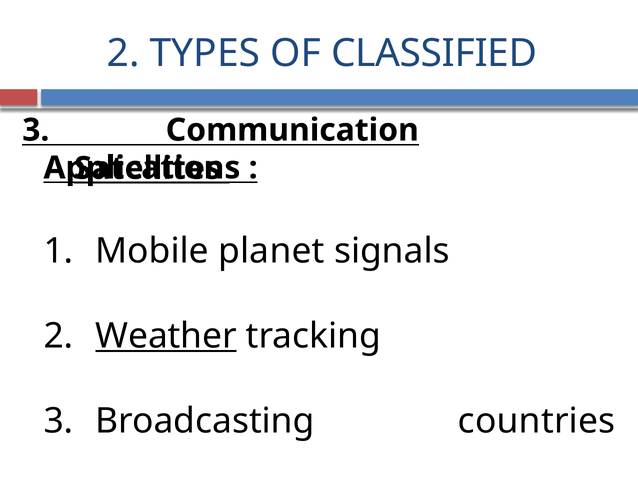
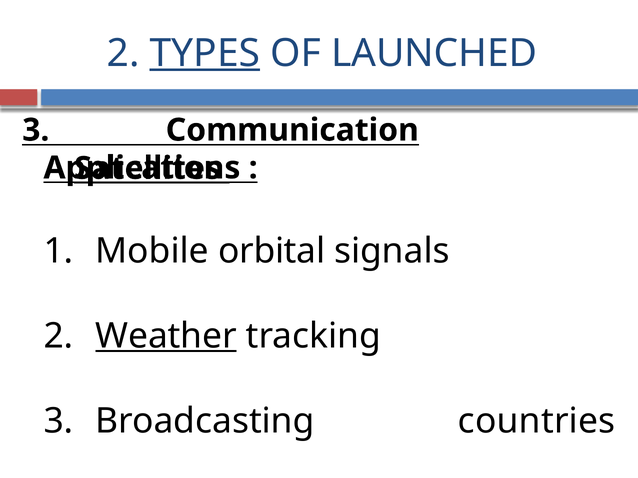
TYPES underline: none -> present
CLASSIFIED: CLASSIFIED -> LAUNCHED
planet: planet -> orbital
